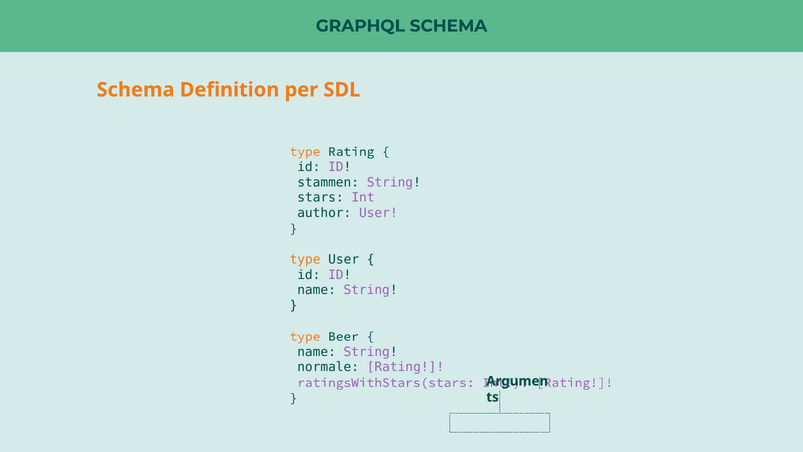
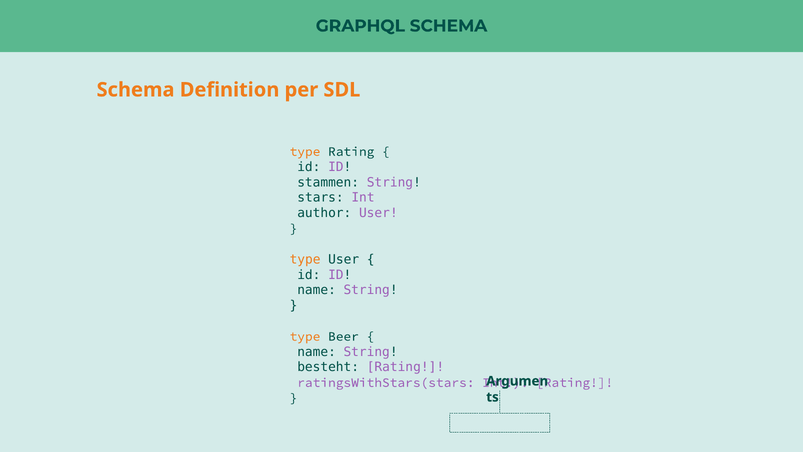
normale: normale -> besteht
